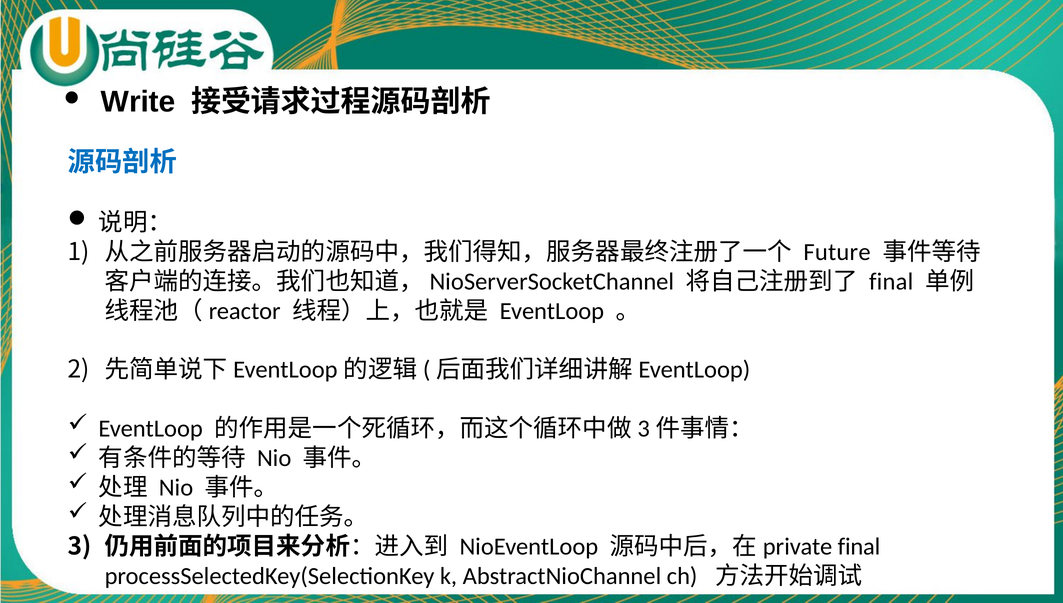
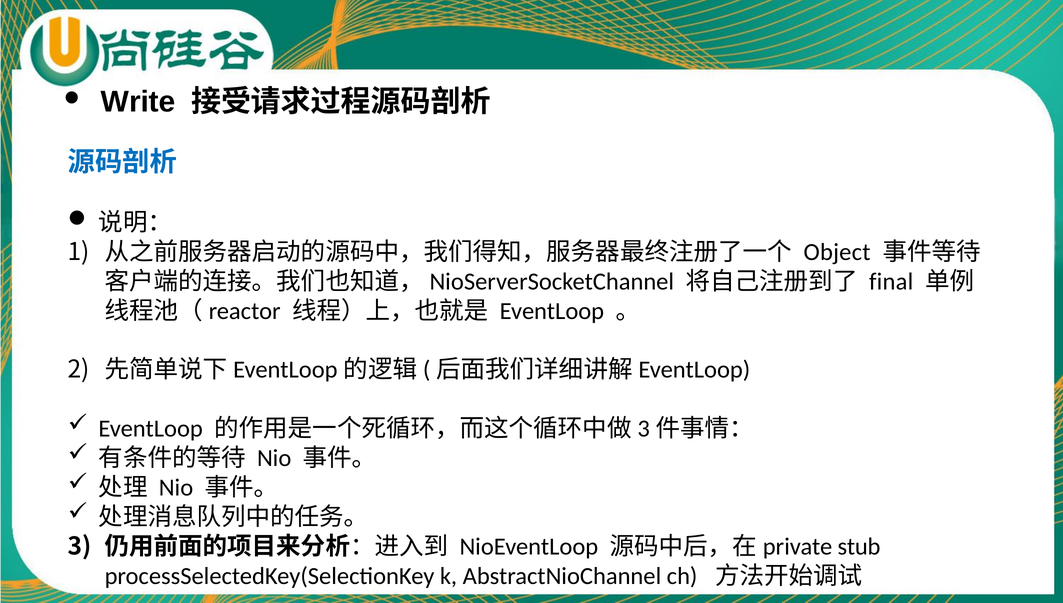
Future: Future -> Object
final at (859, 547): final -> stub
